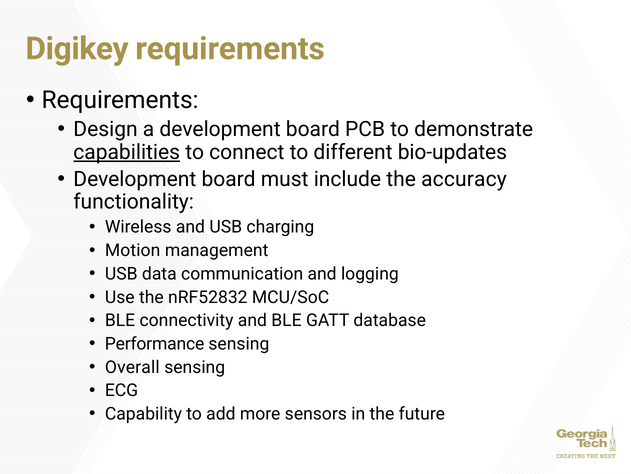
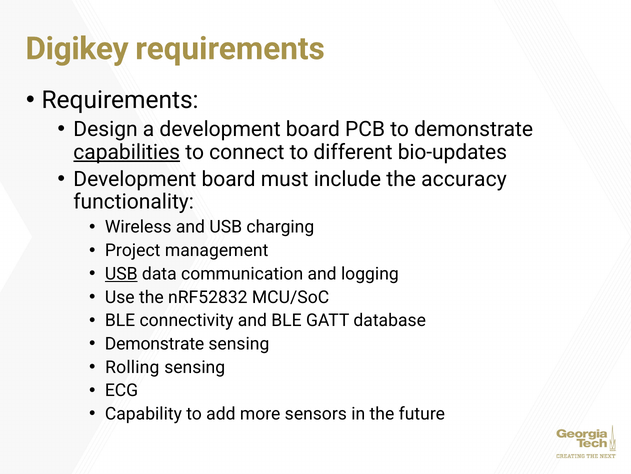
Motion: Motion -> Project
USB at (121, 273) underline: none -> present
Performance at (155, 343): Performance -> Demonstrate
Overall: Overall -> Rolling
